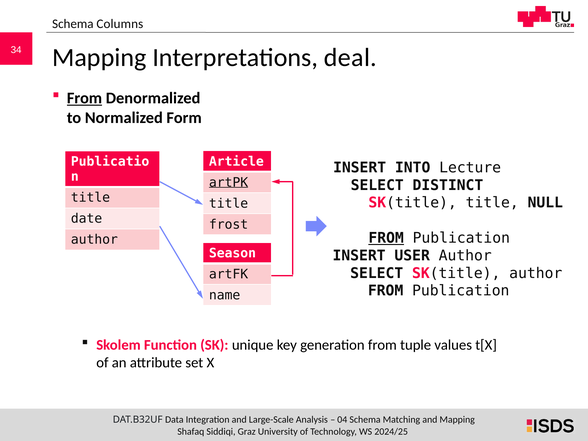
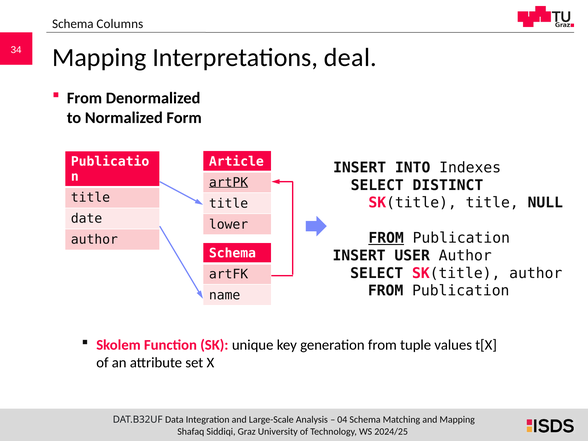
From at (84, 98) underline: present -> none
Lecture: Lecture -> Indexes
frost: frost -> lower
Season at (232, 253): Season -> Schema
